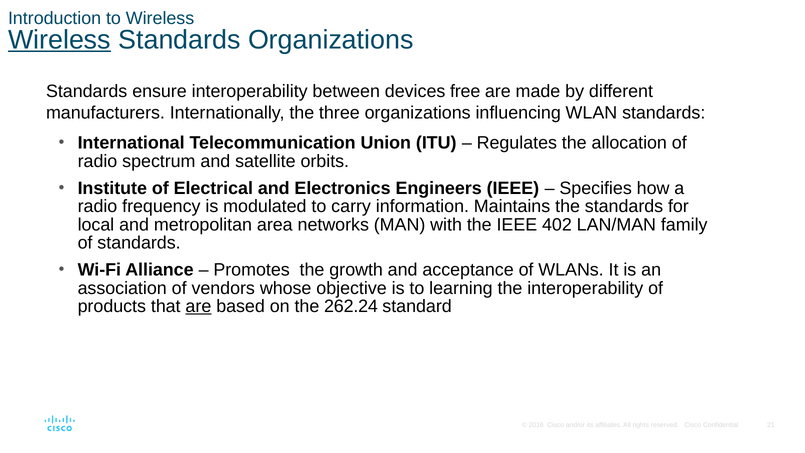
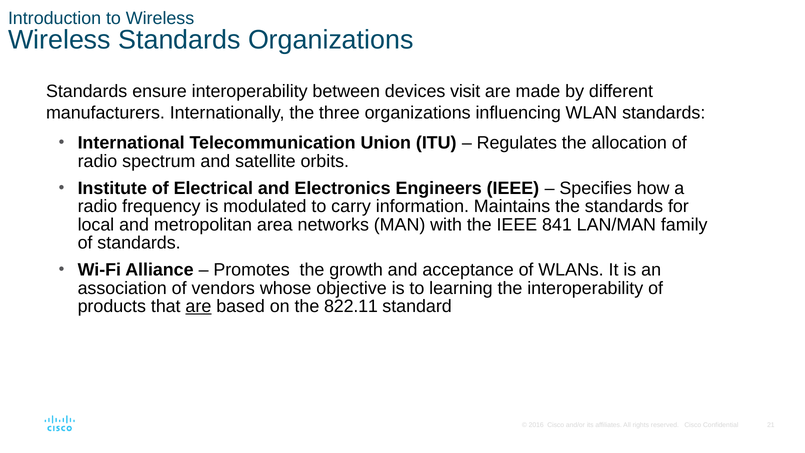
Wireless at (59, 40) underline: present -> none
free: free -> visit
402: 402 -> 841
262.24: 262.24 -> 822.11
